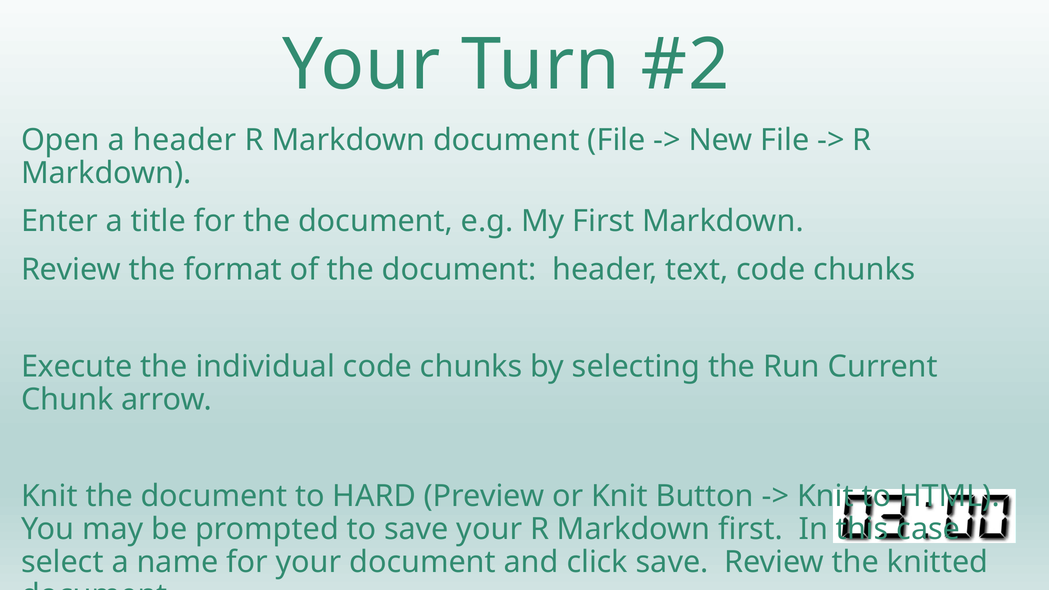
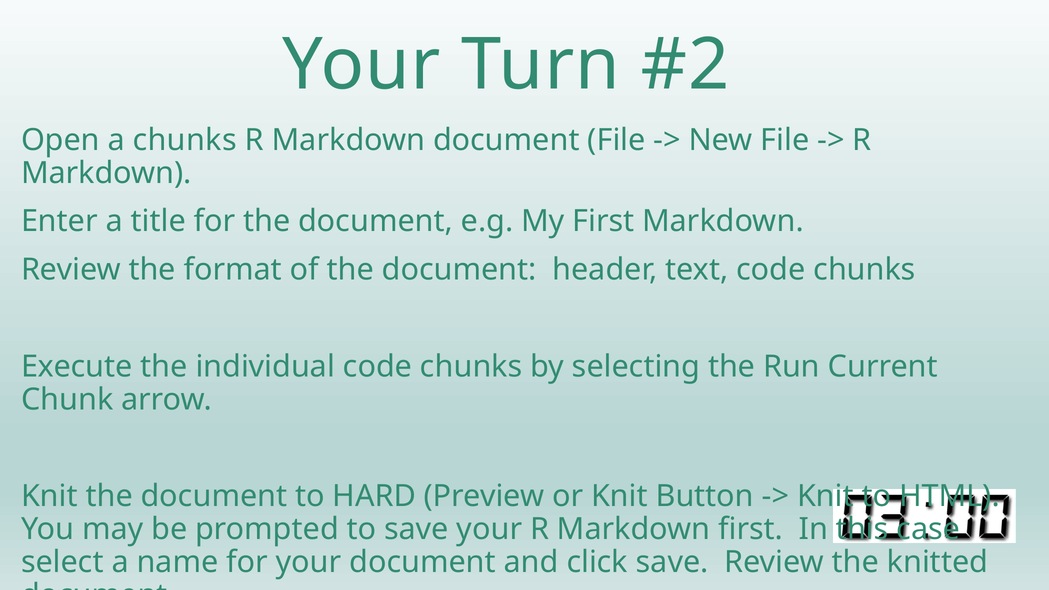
a header: header -> chunks
